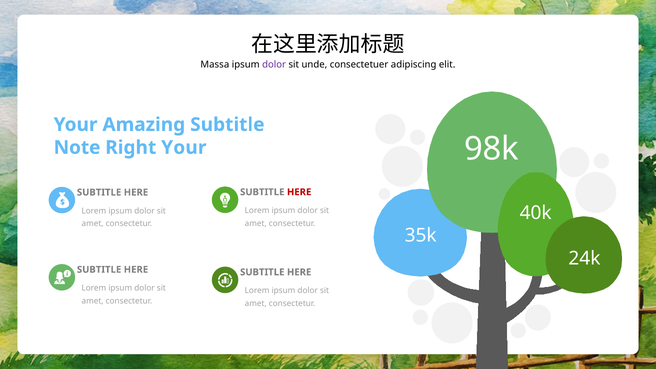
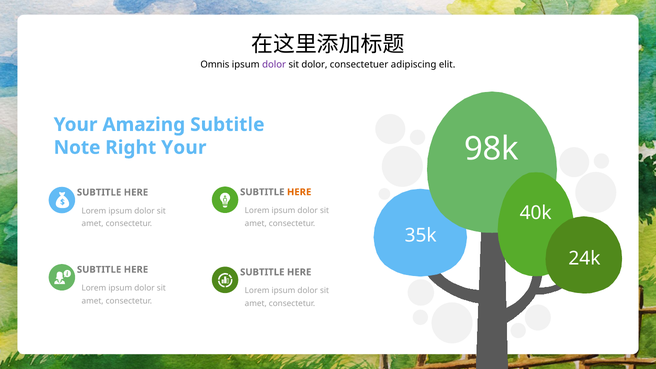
Massa: Massa -> Omnis
sit unde: unde -> dolor
HERE at (299, 192) colour: red -> orange
